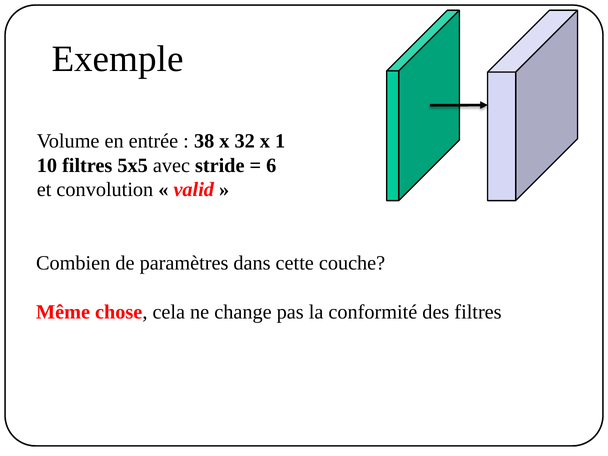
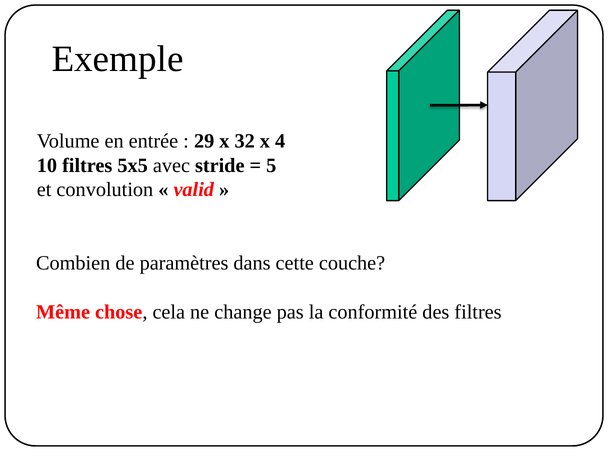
38: 38 -> 29
1: 1 -> 4
6: 6 -> 5
